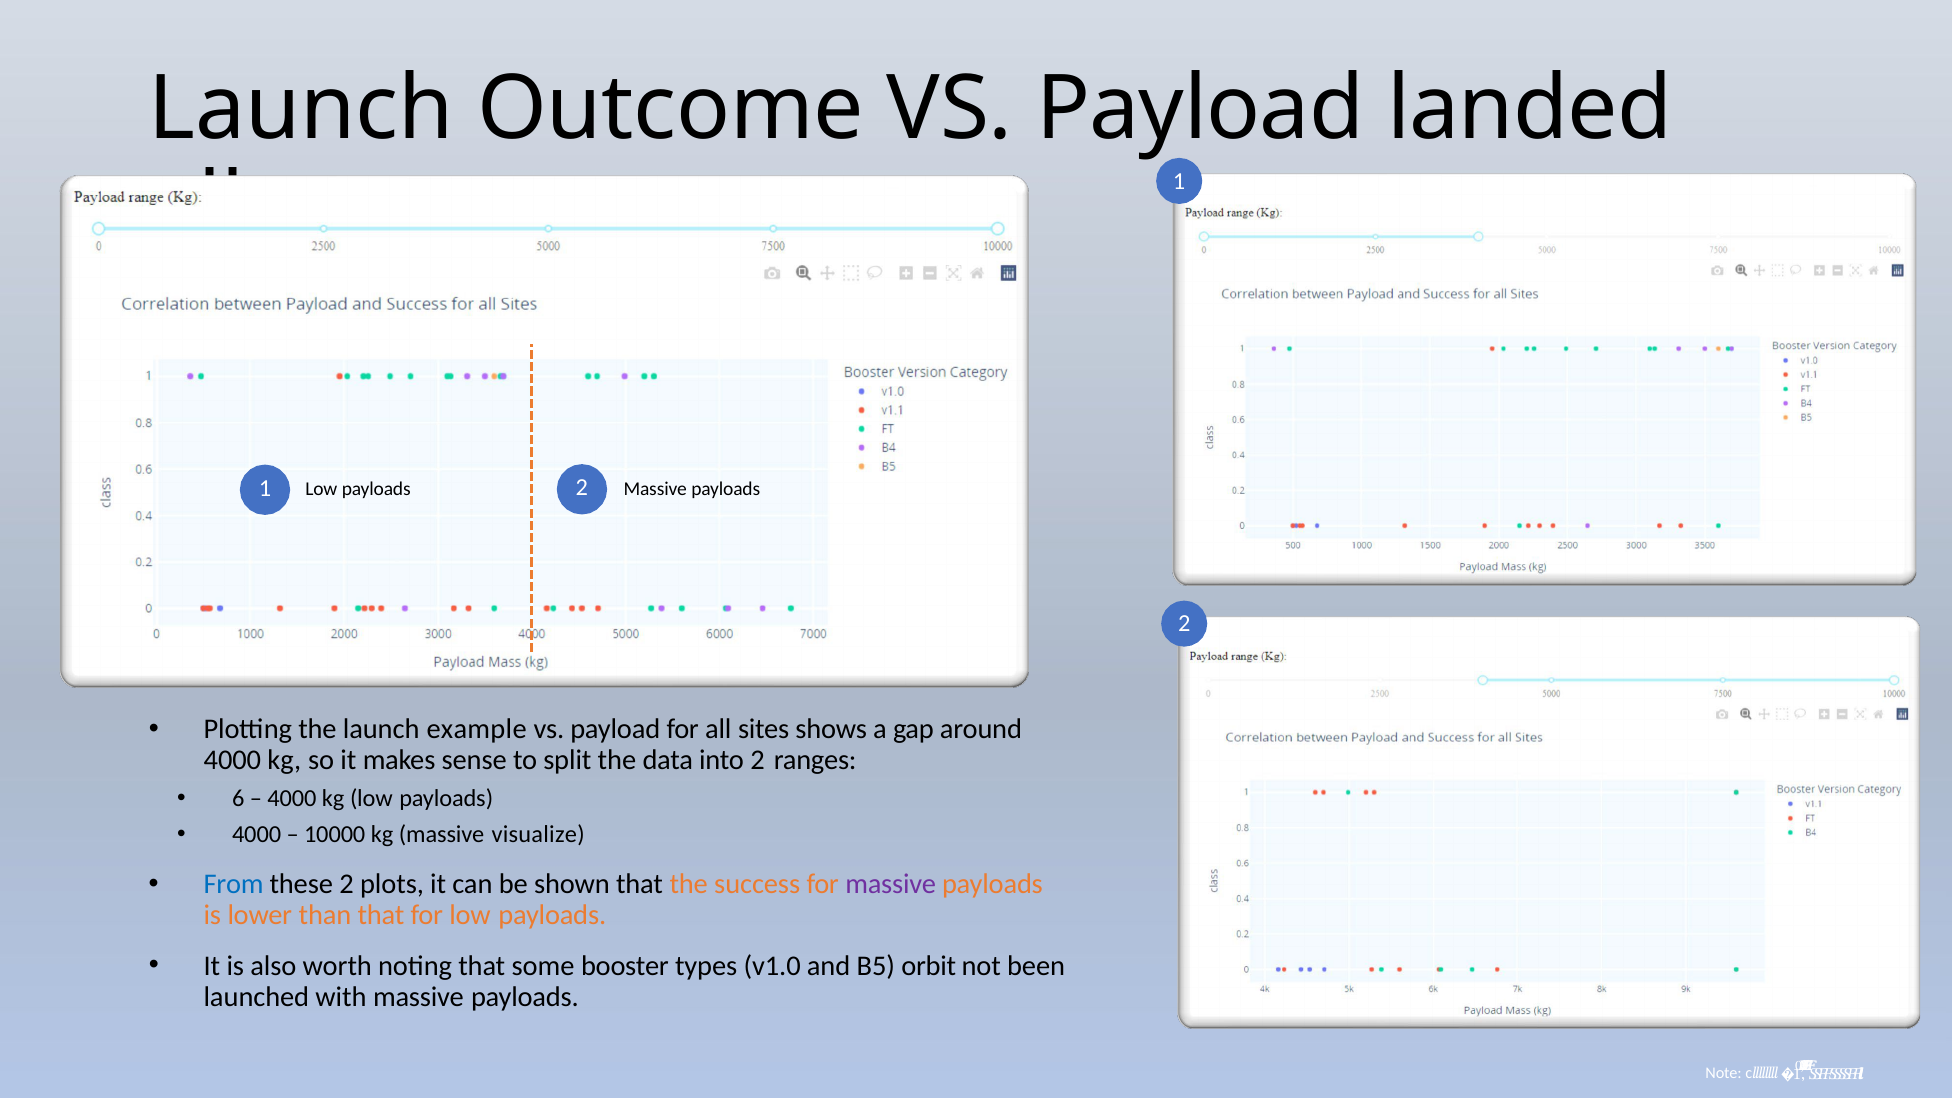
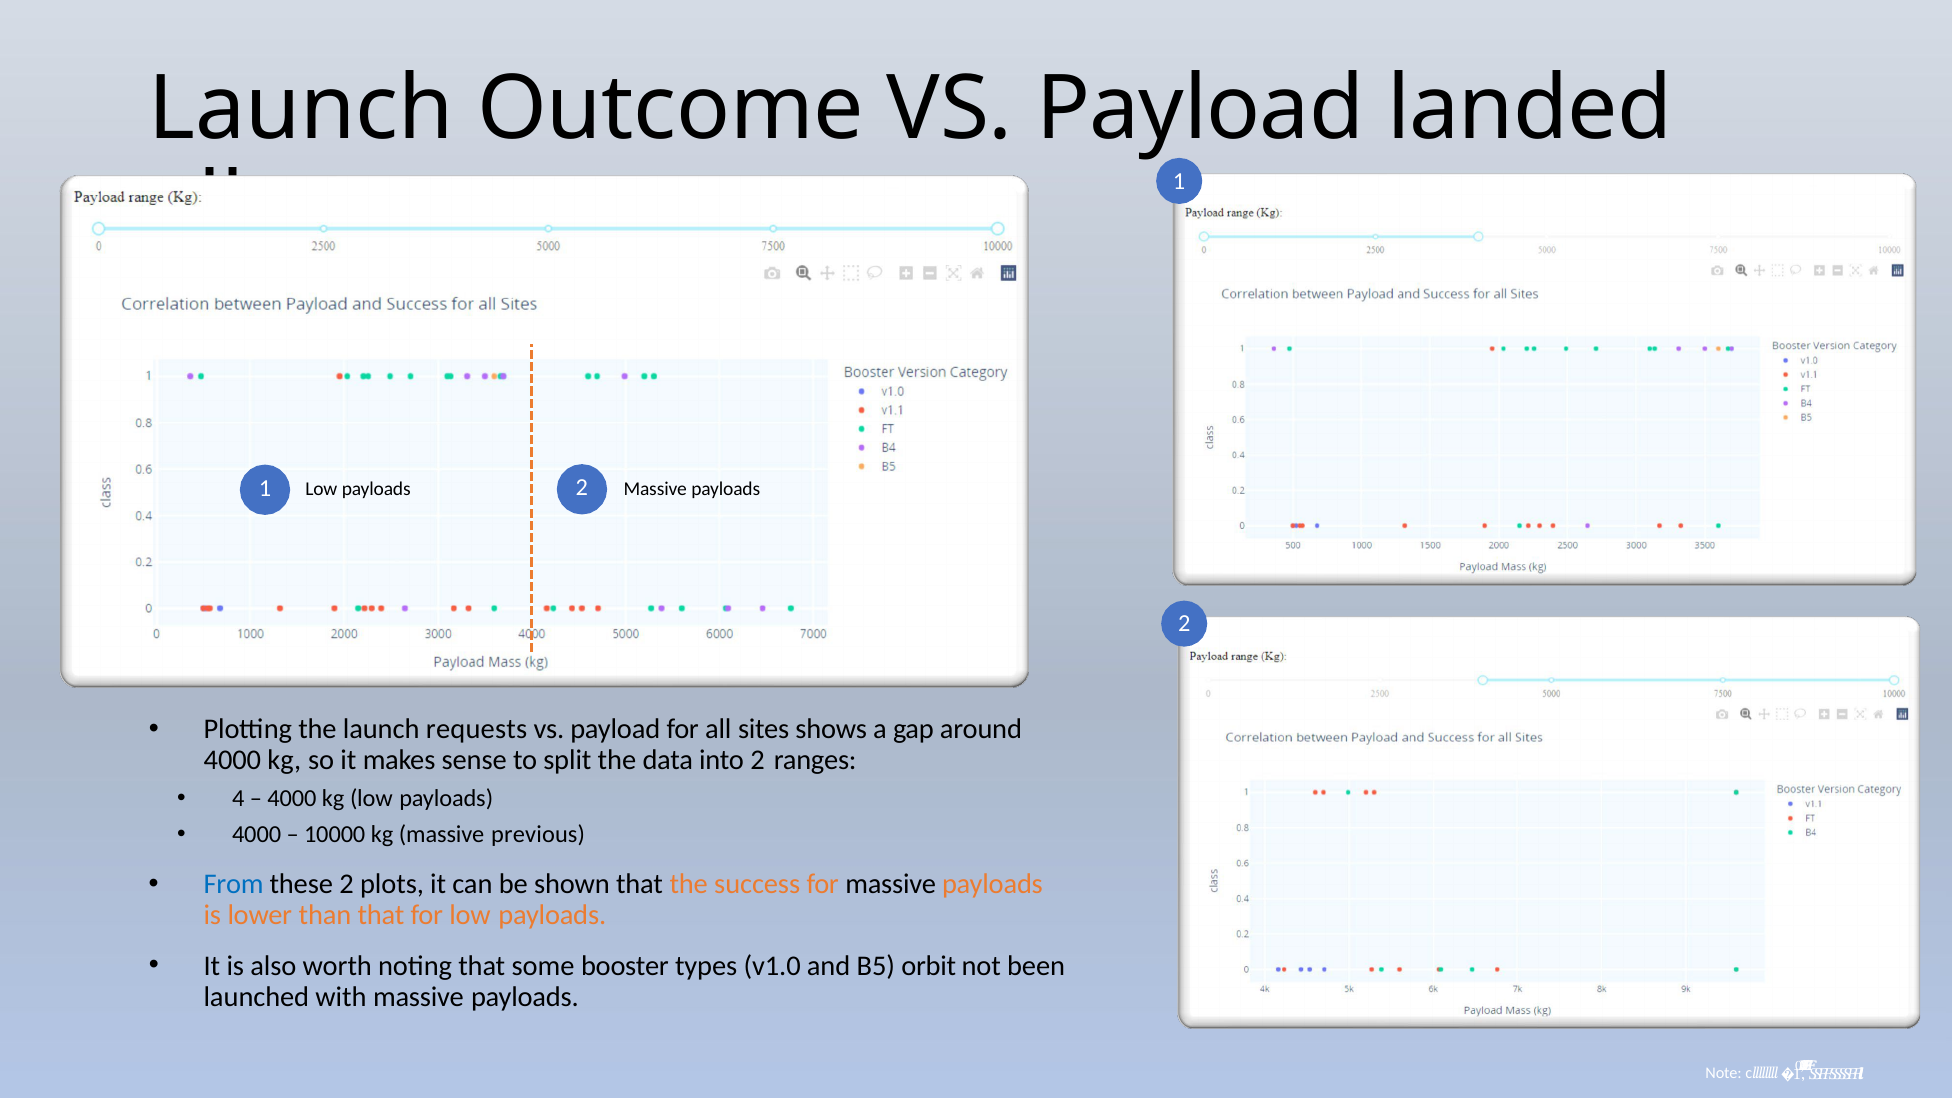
example: example -> requests
6: 6 -> 4
visualize: visualize -> previous
massive at (891, 884) colour: purple -> black
